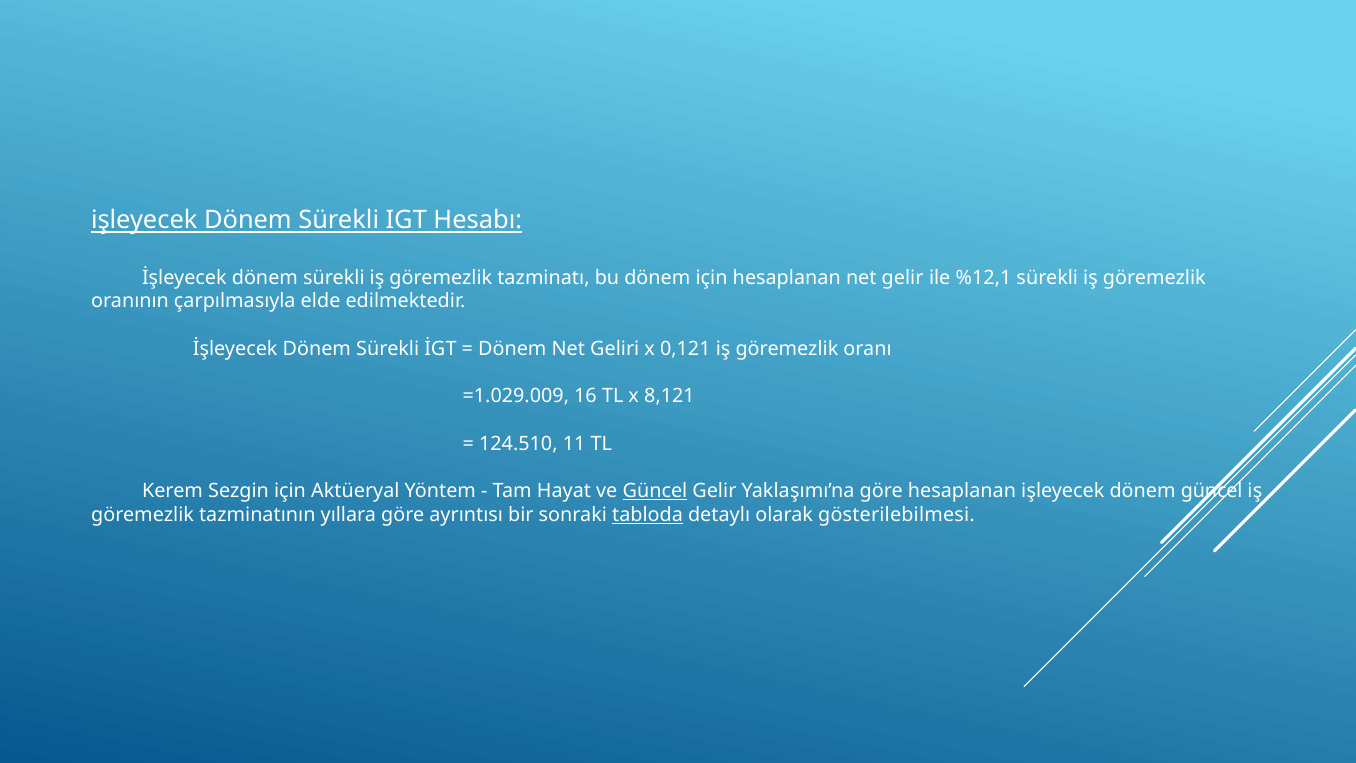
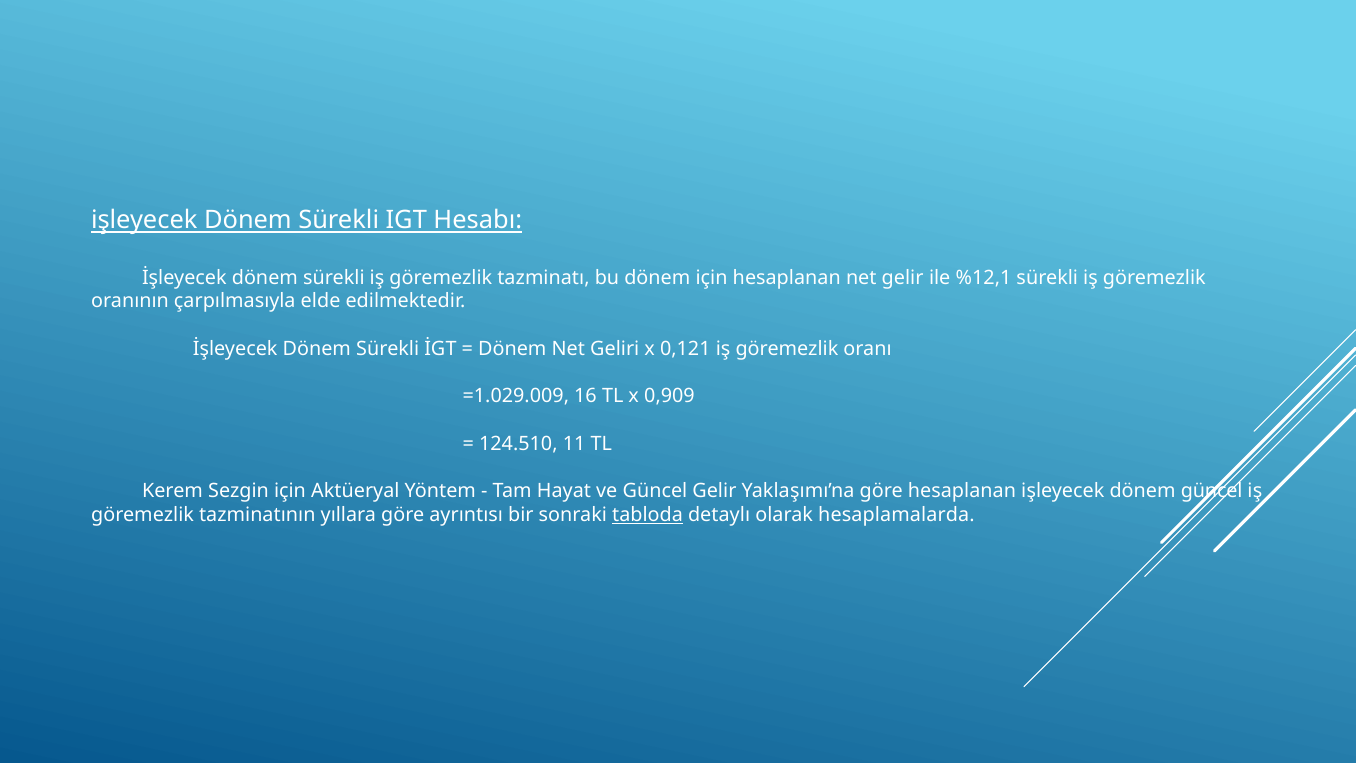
8,121: 8,121 -> 0,909
Güncel at (655, 491) underline: present -> none
gösterilebilmesi: gösterilebilmesi -> hesaplamalarda
